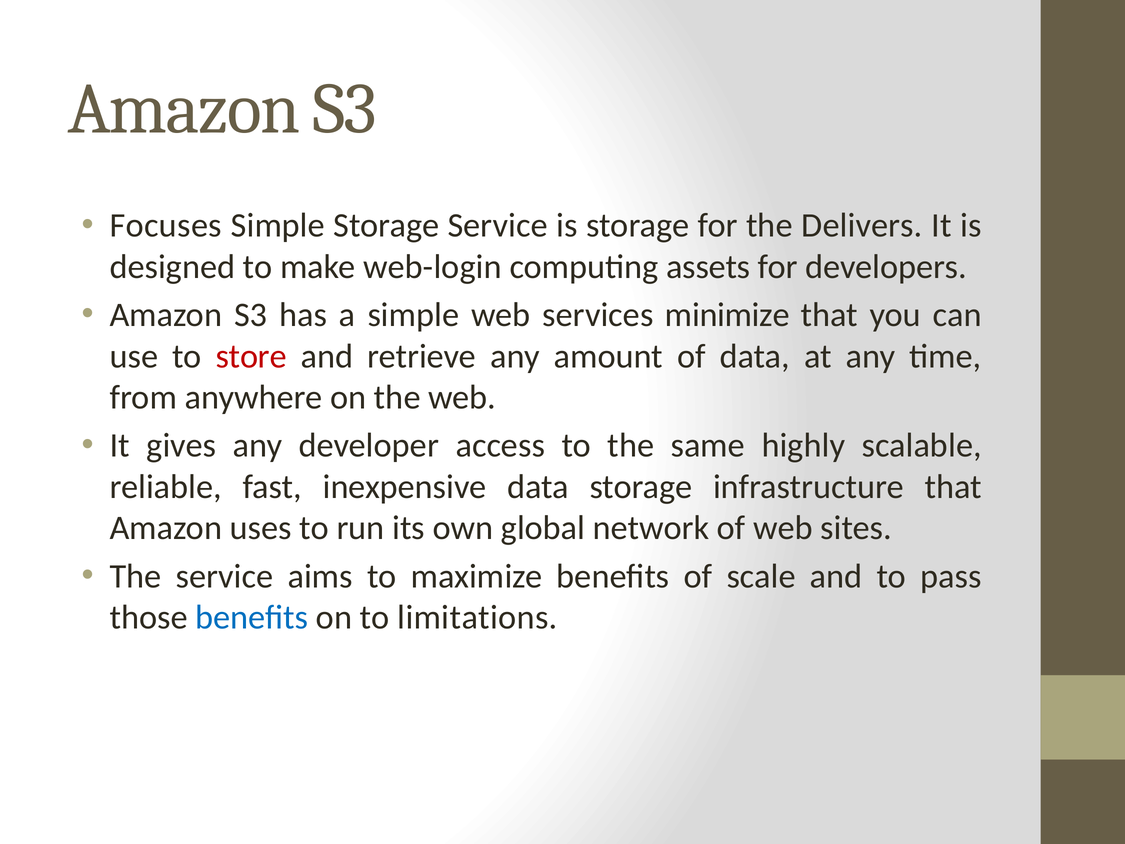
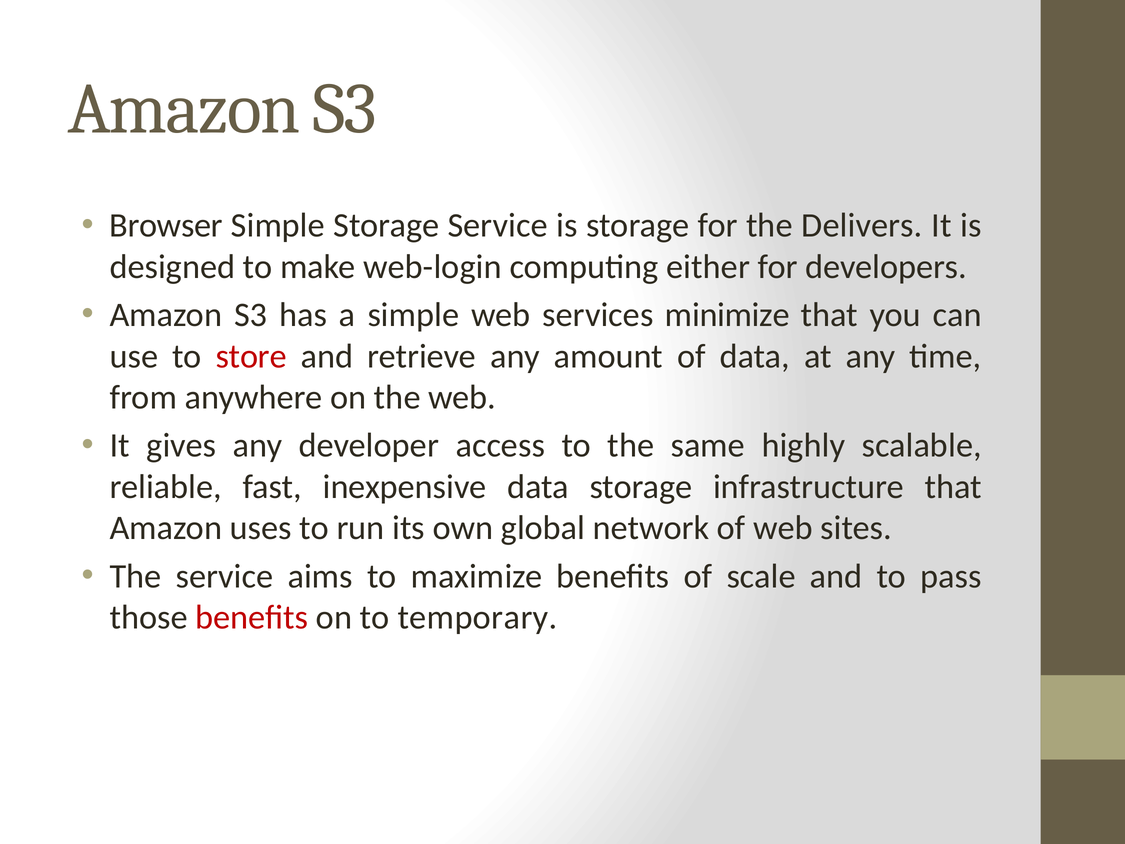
Focuses: Focuses -> Browser
assets: assets -> either
beneﬁts at (252, 617) colour: blue -> red
limitations: limitations -> temporary
